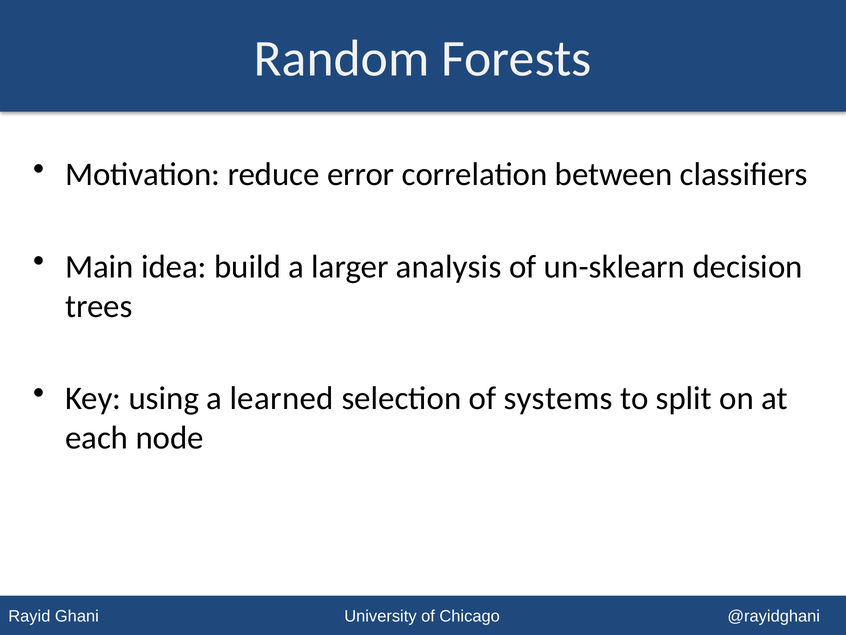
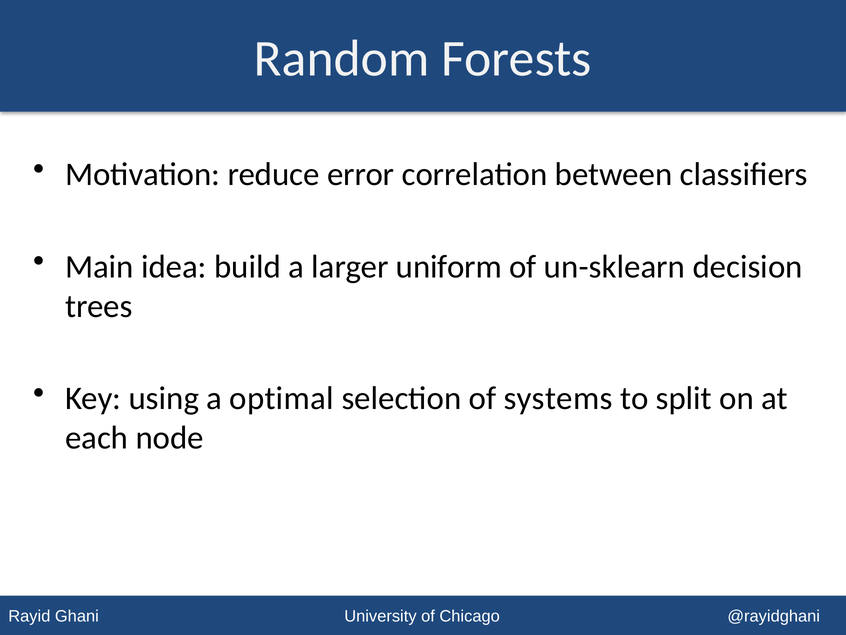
analysis: analysis -> uniform
learned: learned -> optimal
